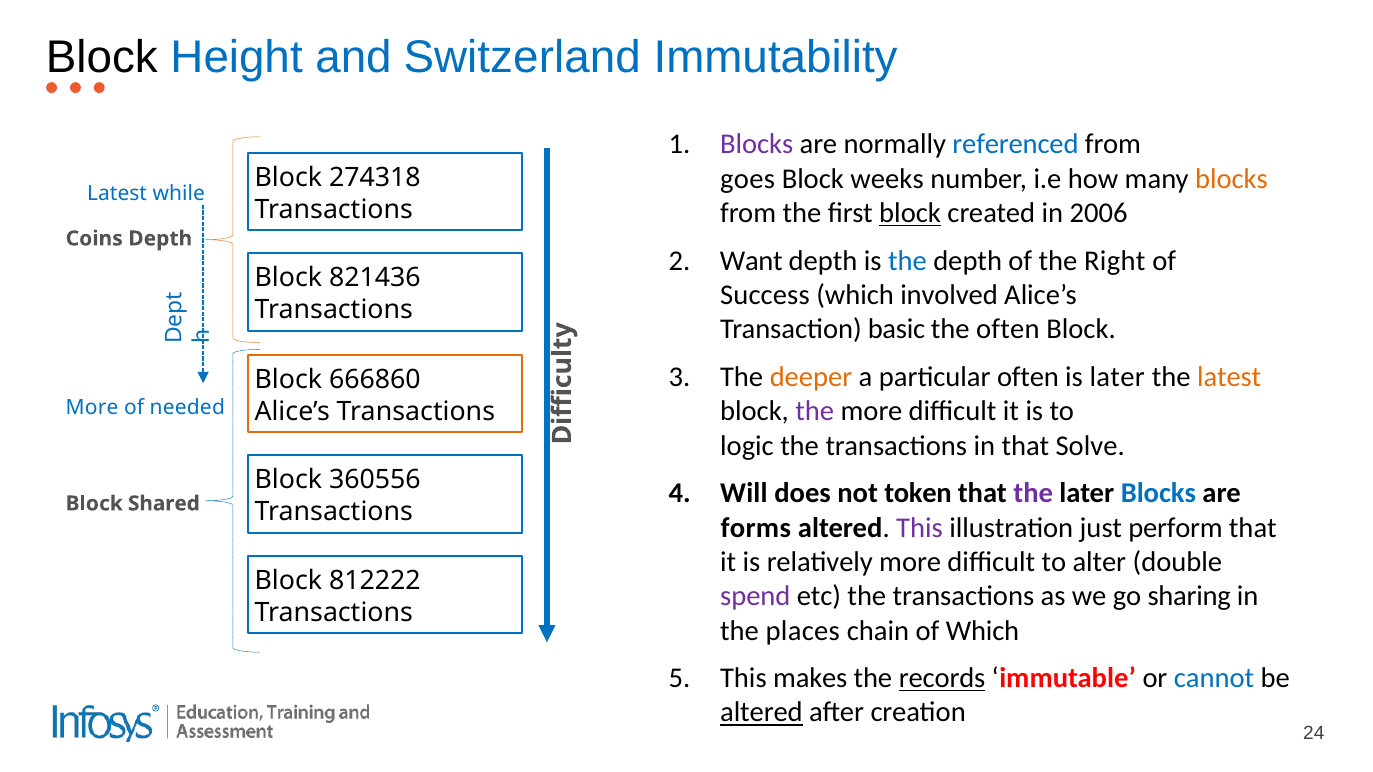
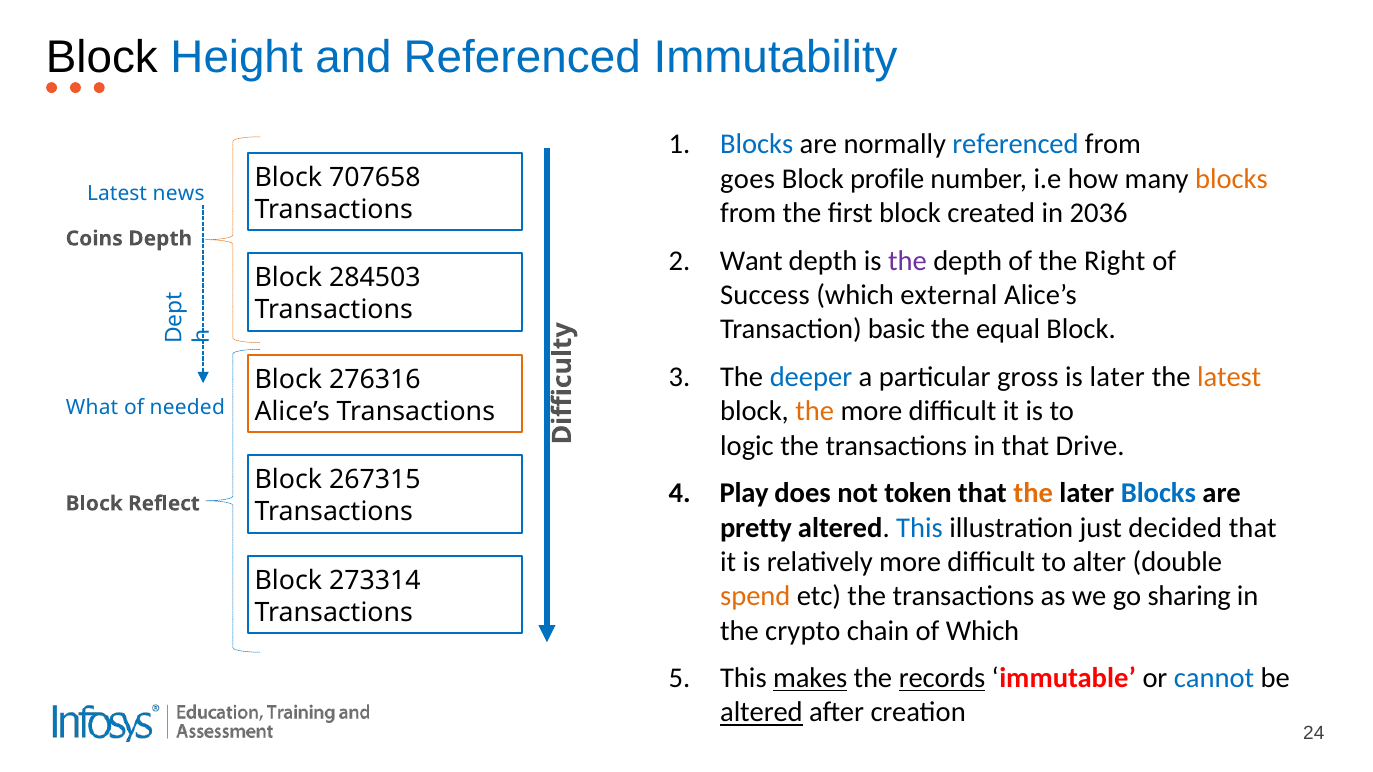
and Switzerland: Switzerland -> Referenced
Blocks at (757, 145) colour: purple -> blue
weeks: weeks -> profile
274318: 274318 -> 707658
while: while -> news
block at (910, 213) underline: present -> none
2006: 2006 -> 2036
the at (907, 261) colour: blue -> purple
821436: 821436 -> 284503
involved: involved -> external
the often: often -> equal
deeper colour: orange -> blue
particular often: often -> gross
666860: 666860 -> 276316
the at (815, 412) colour: purple -> orange
More at (92, 407): More -> What
Solve: Solve -> Drive
360556: 360556 -> 267315
Will: Will -> Play
the at (1033, 494) colour: purple -> orange
Shared: Shared -> Reflect
forms: forms -> pretty
This at (920, 528) colour: purple -> blue
perform: perform -> decided
812222: 812222 -> 273314
spend colour: purple -> orange
places: places -> crypto
makes underline: none -> present
